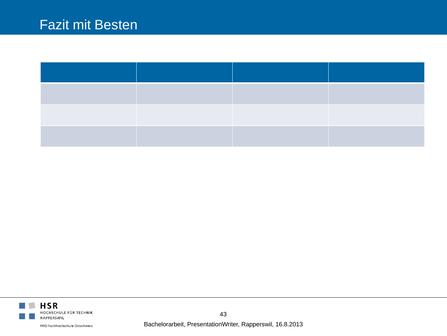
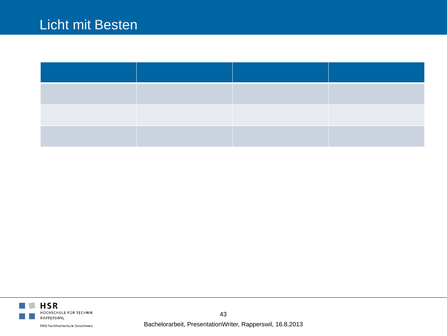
Fazit: Fazit -> Licht
